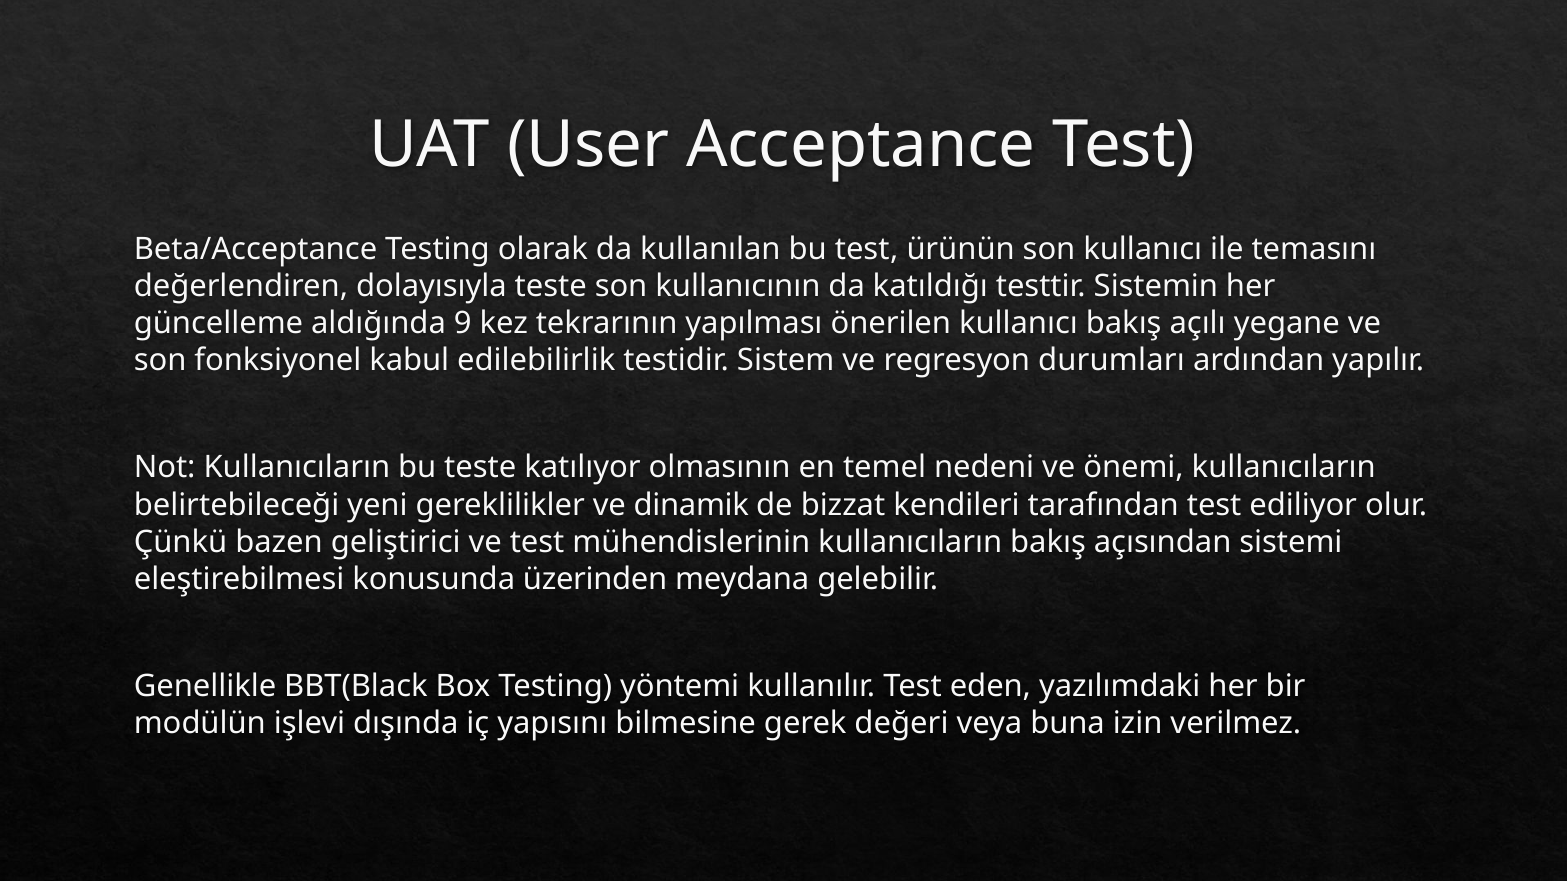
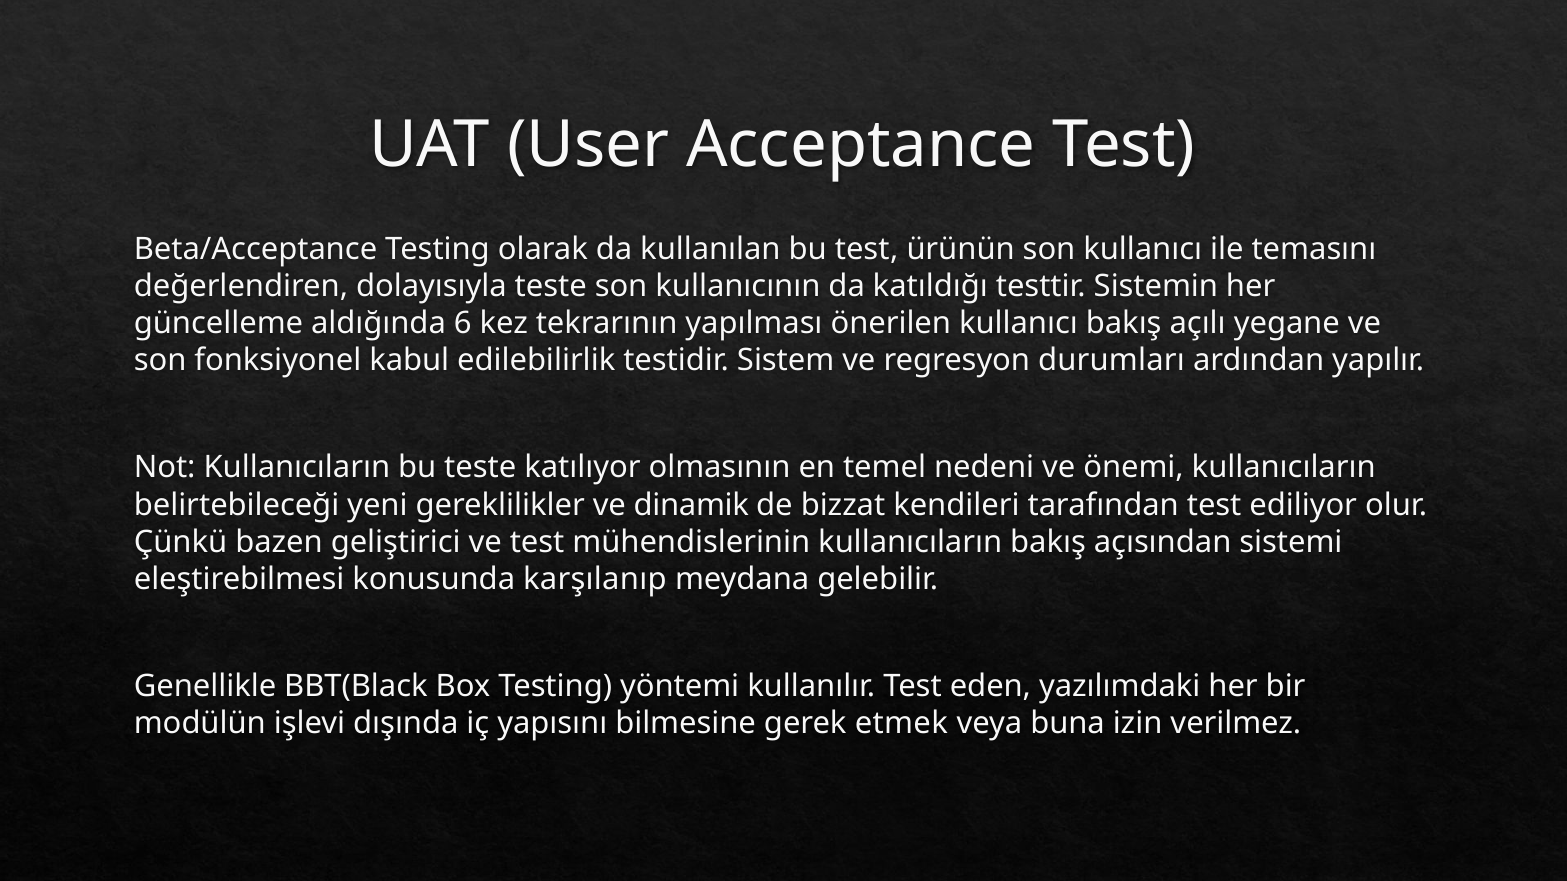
9: 9 -> 6
üzerinden: üzerinden -> karşılanıp
değeri: değeri -> etmek
